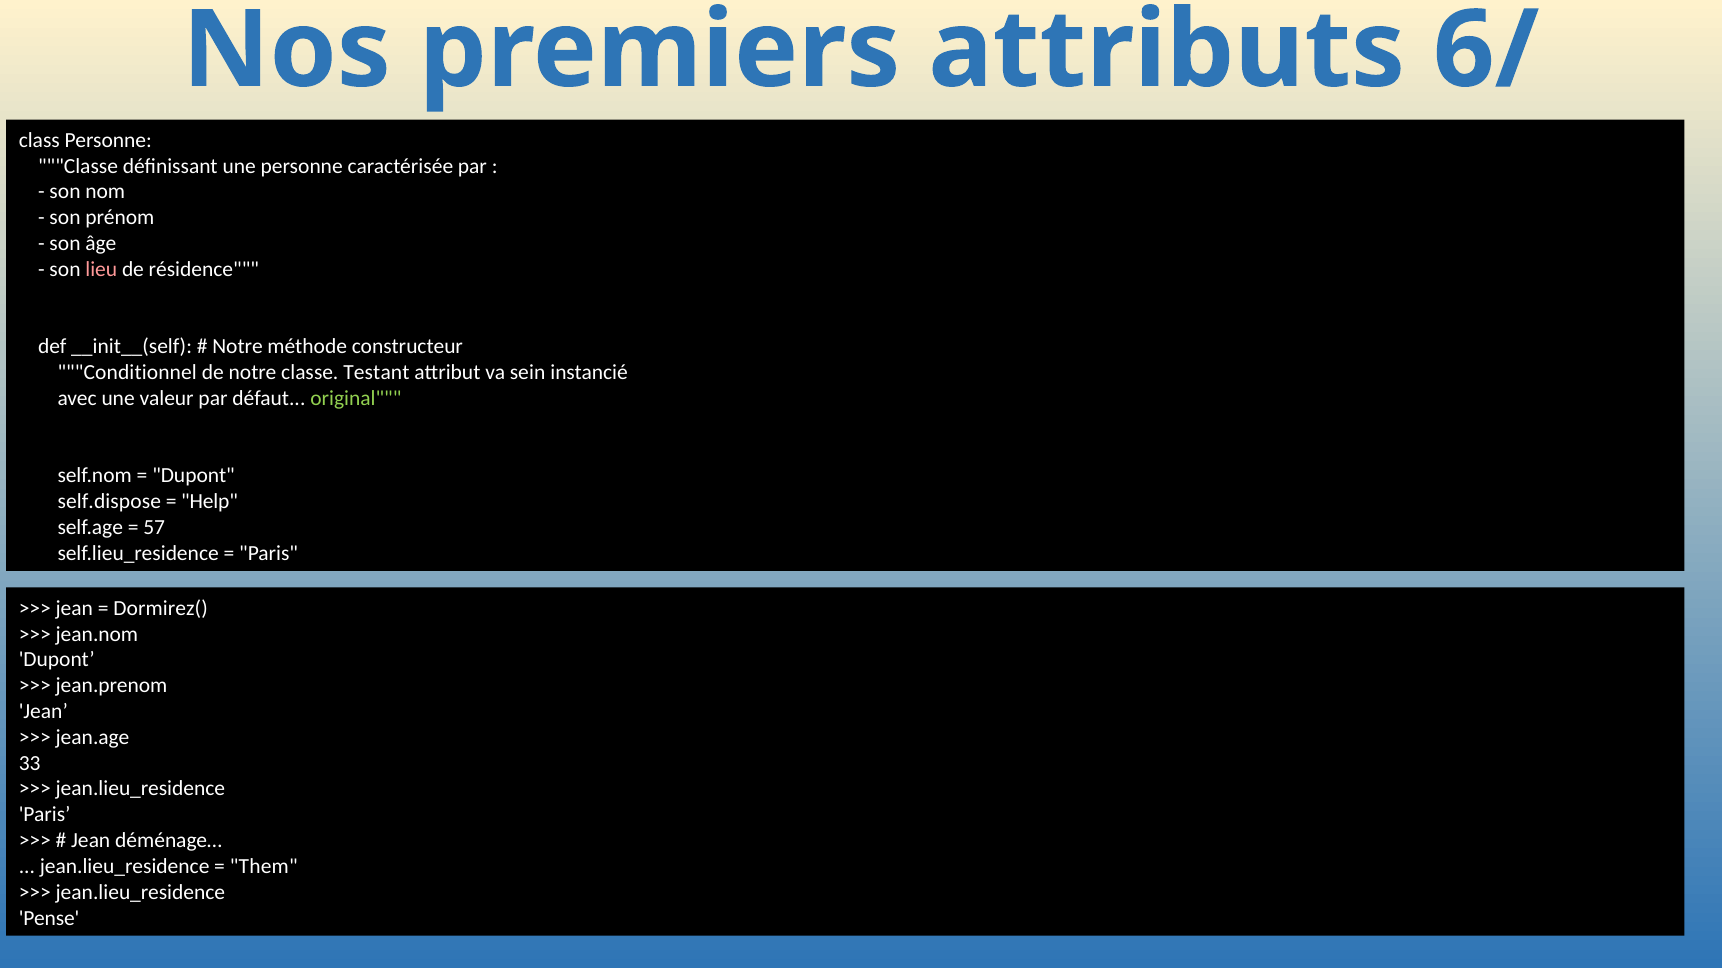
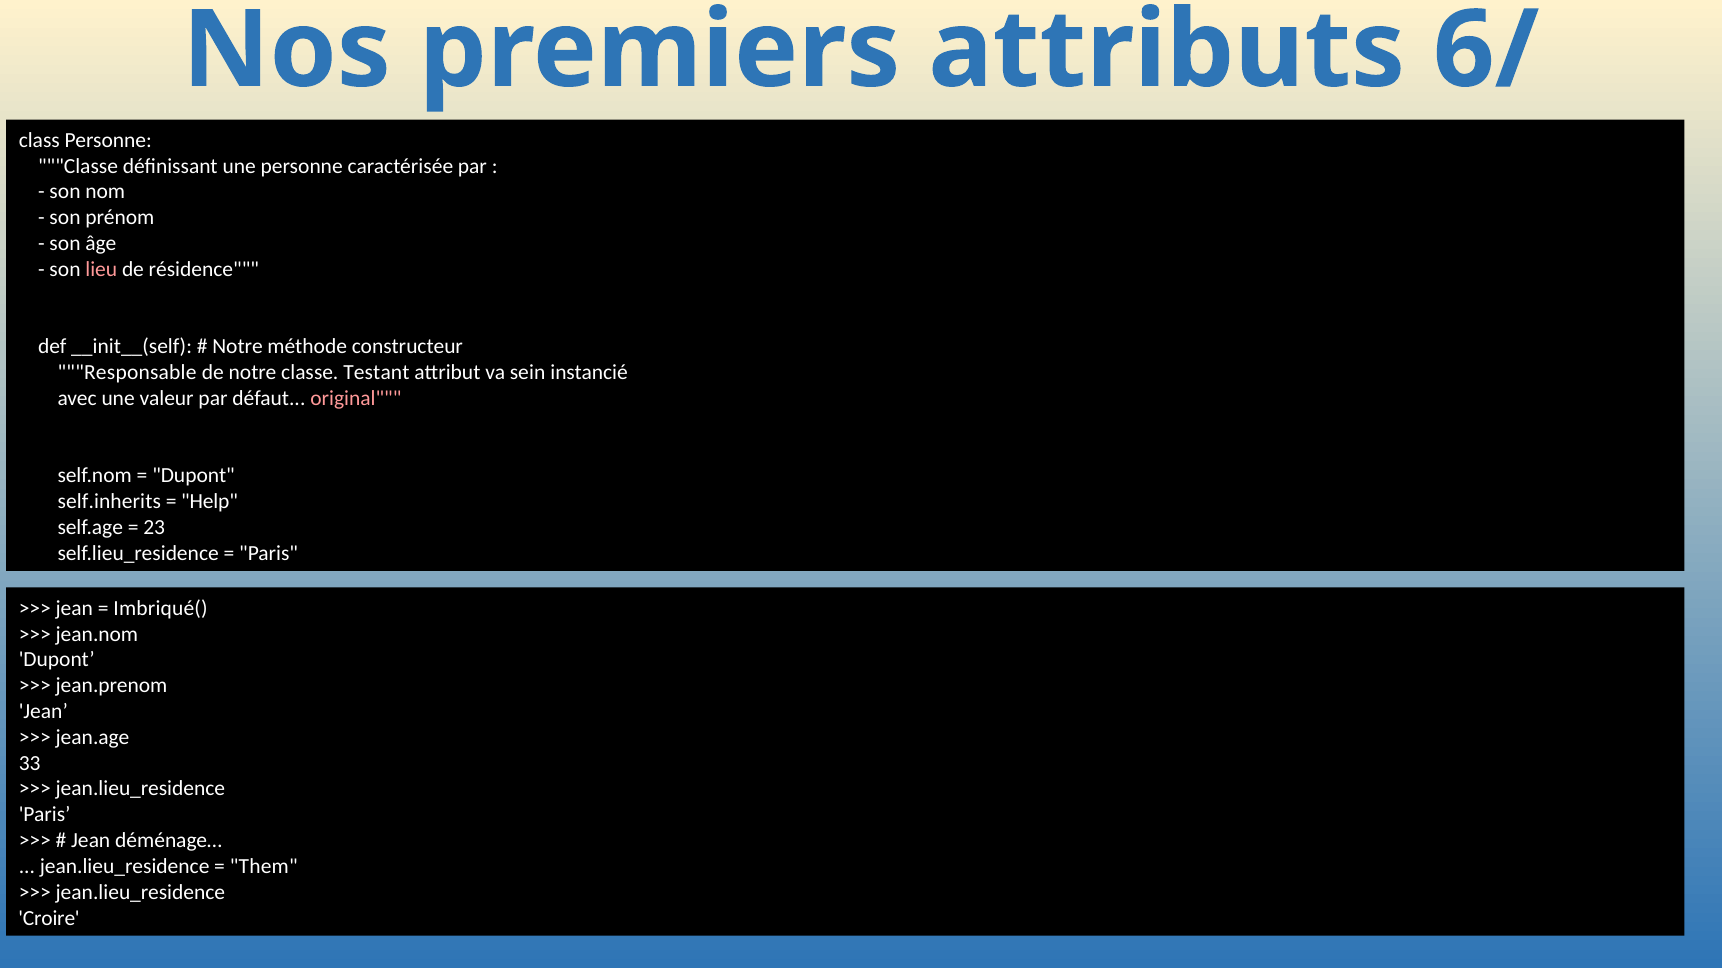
Conditionnel: Conditionnel -> Responsable
original colour: light green -> pink
self.dispose: self.dispose -> self.inherits
57: 57 -> 23
Dormirez(: Dormirez( -> Imbriqué(
Pense: Pense -> Croire
